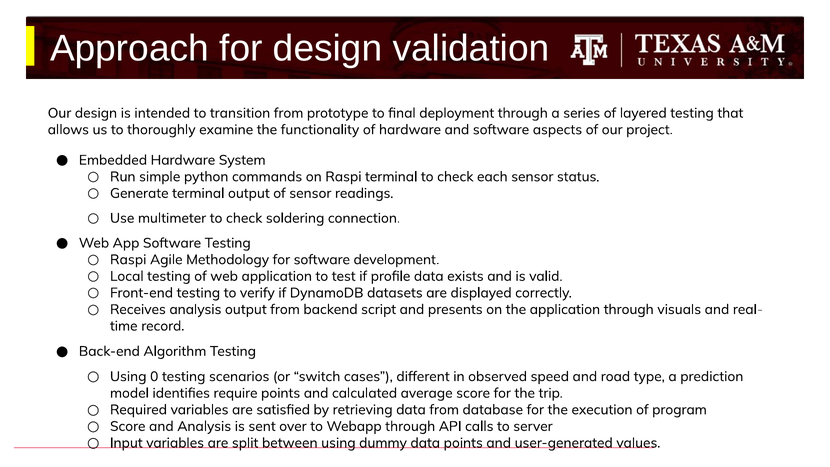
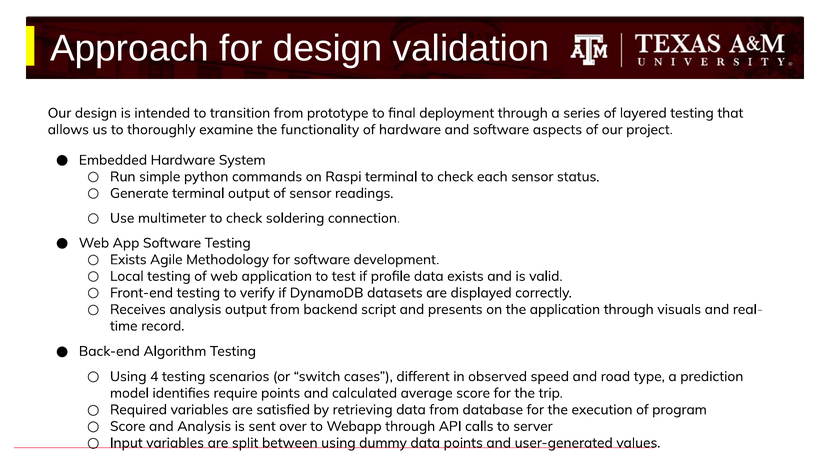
Raspi at (128, 260): Raspi -> Exists
0: 0 -> 4
